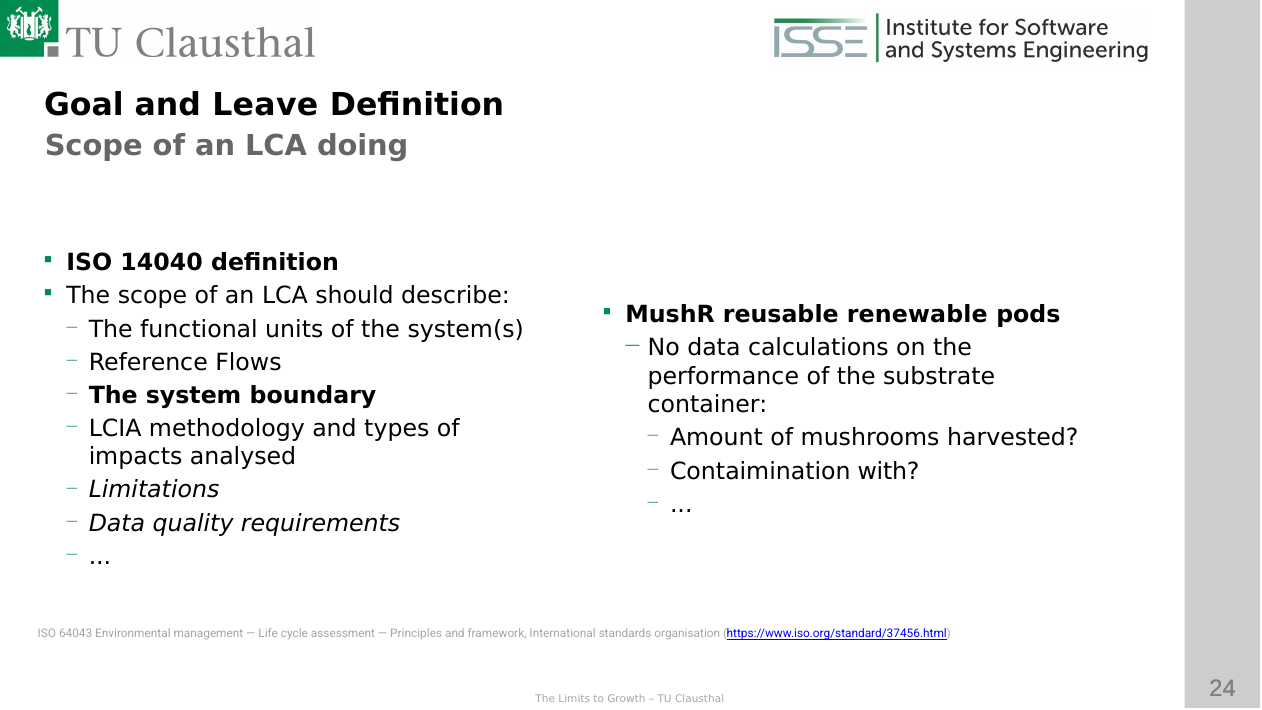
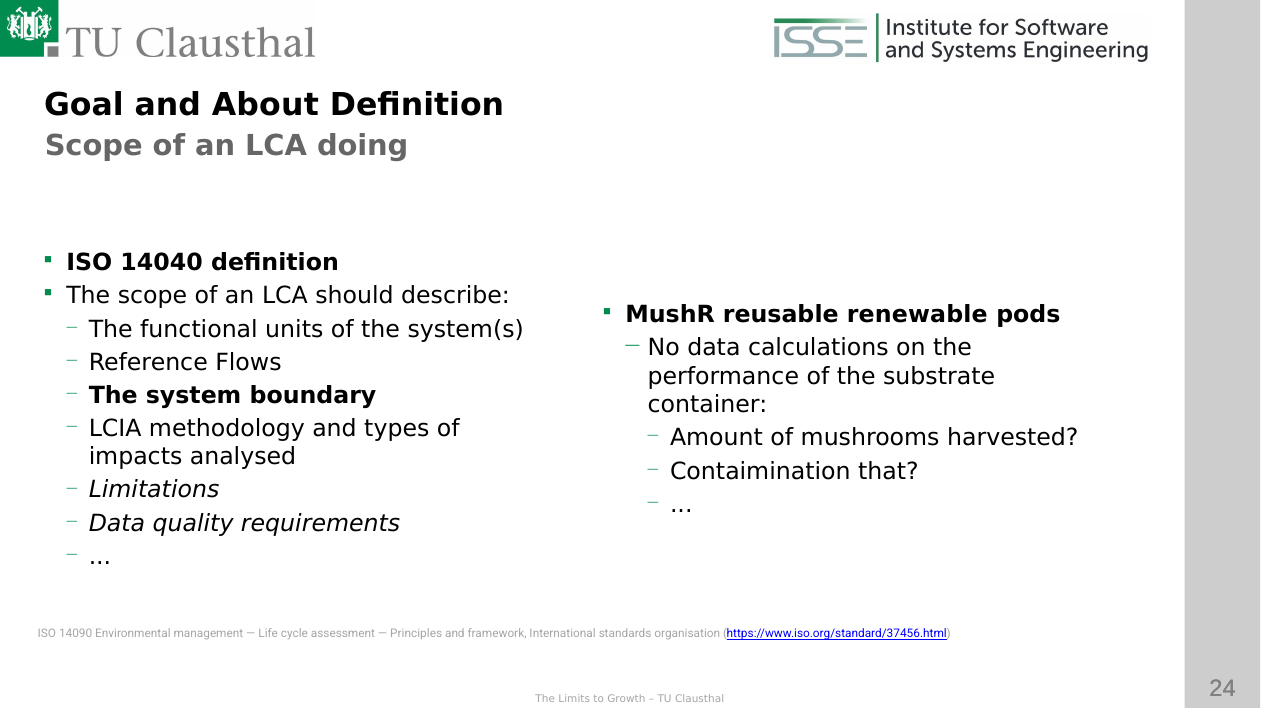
Leave: Leave -> About
with: with -> that
64043: 64043 -> 14090
